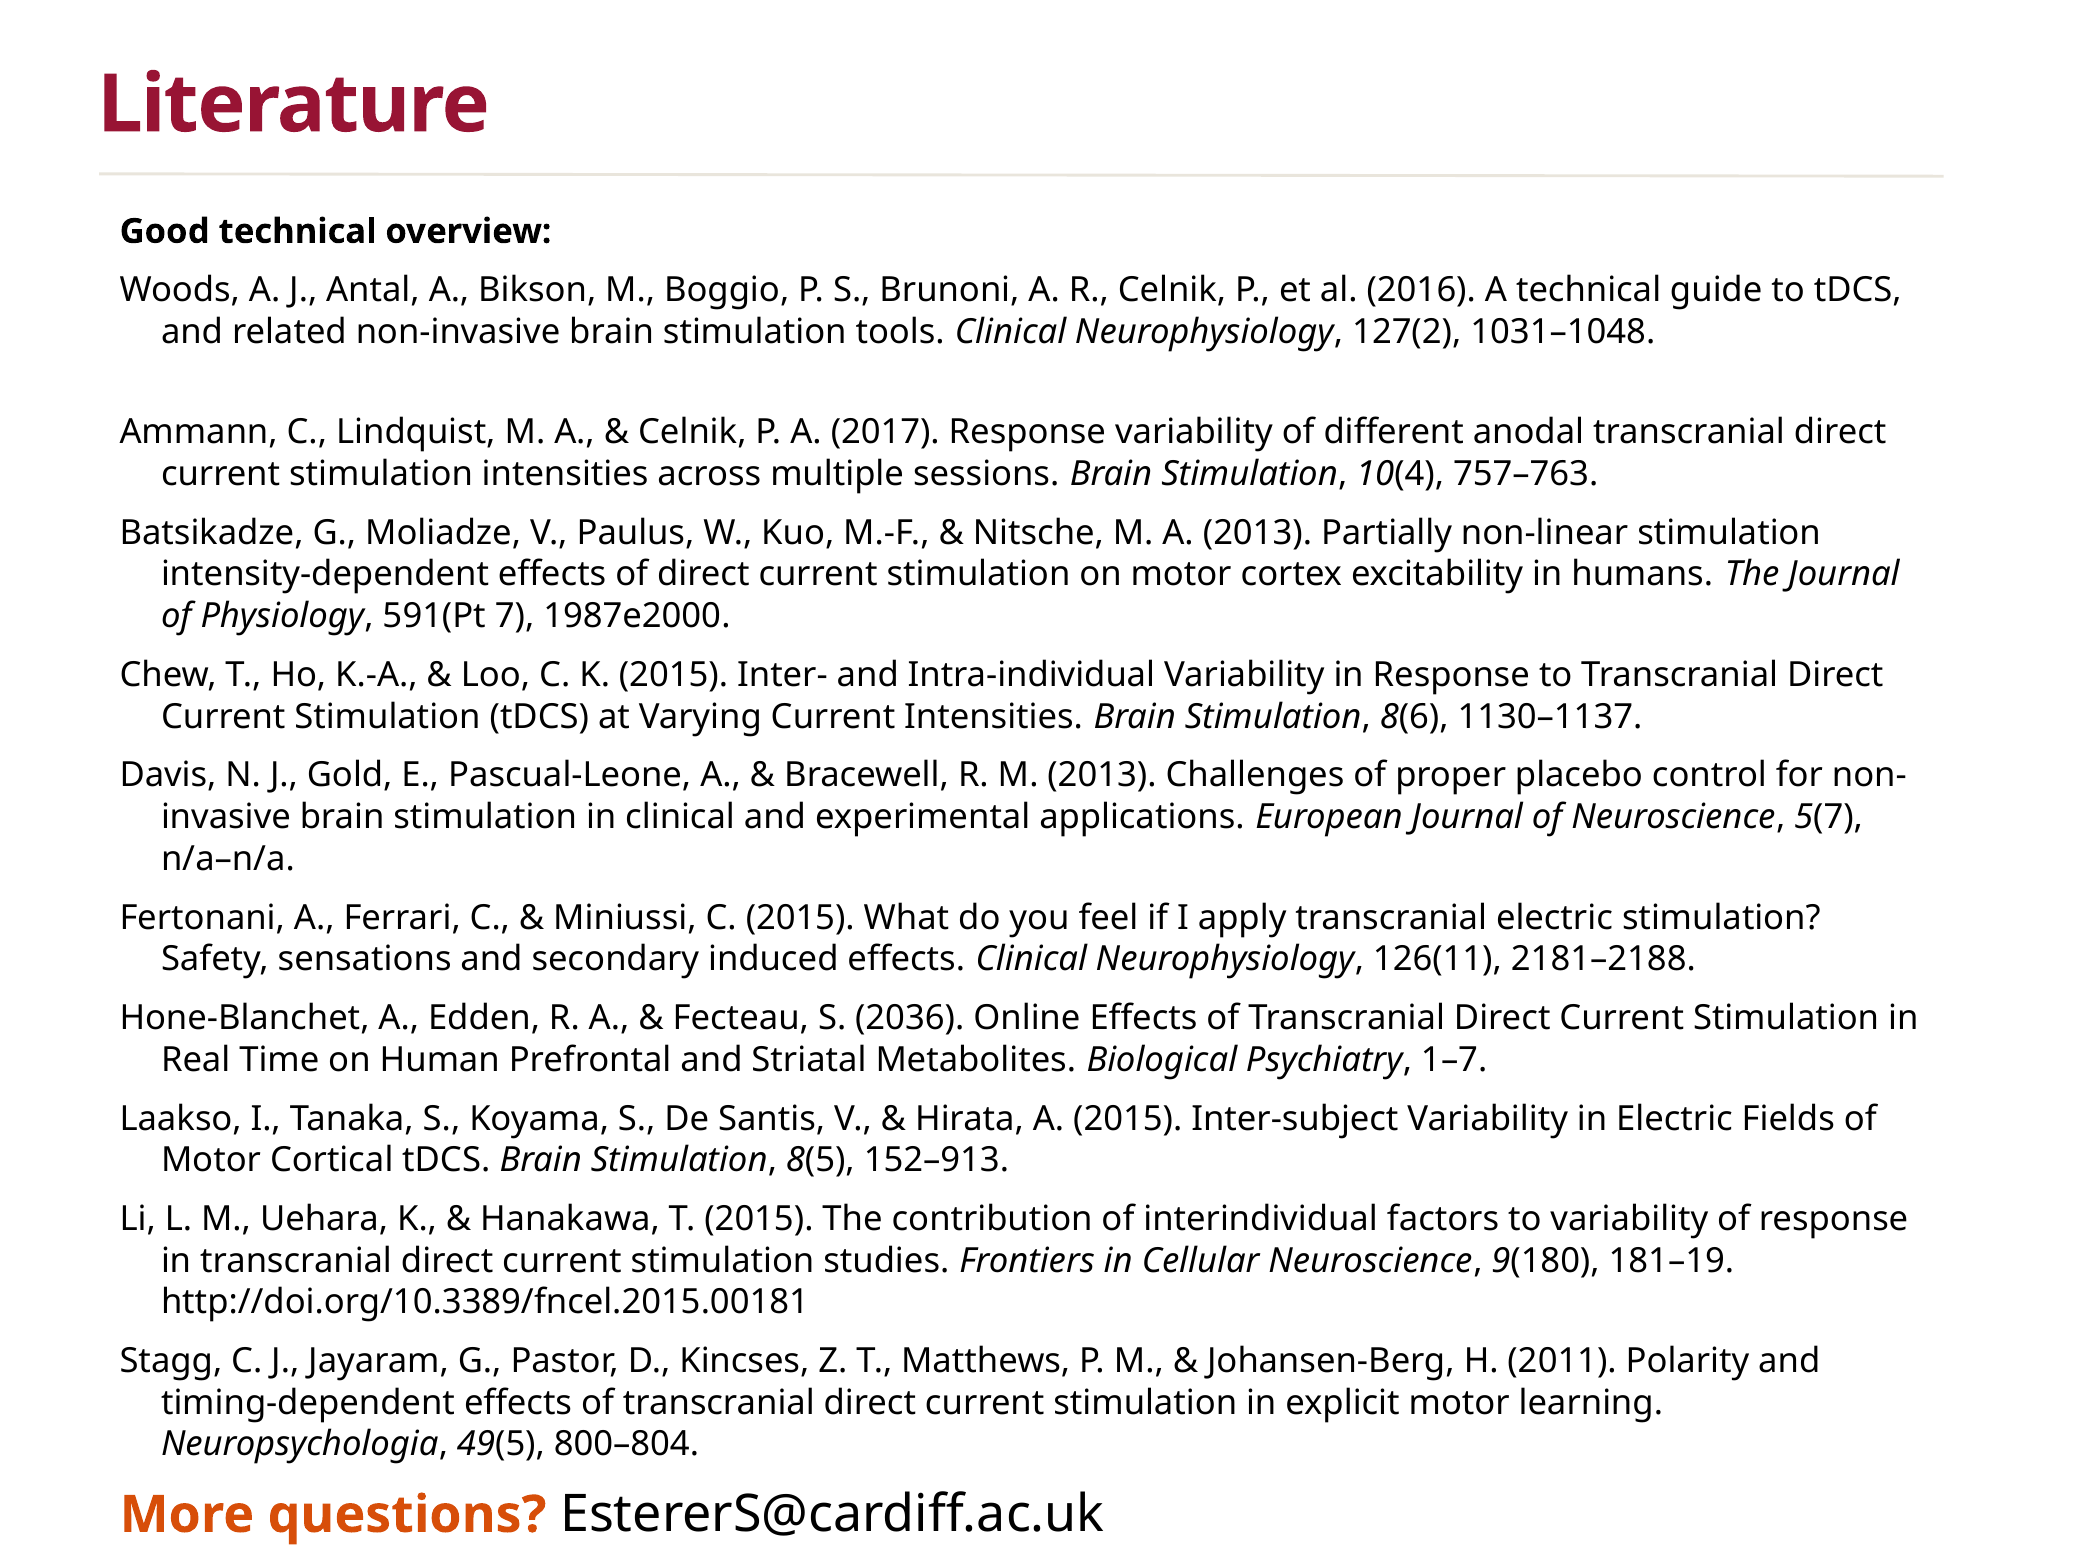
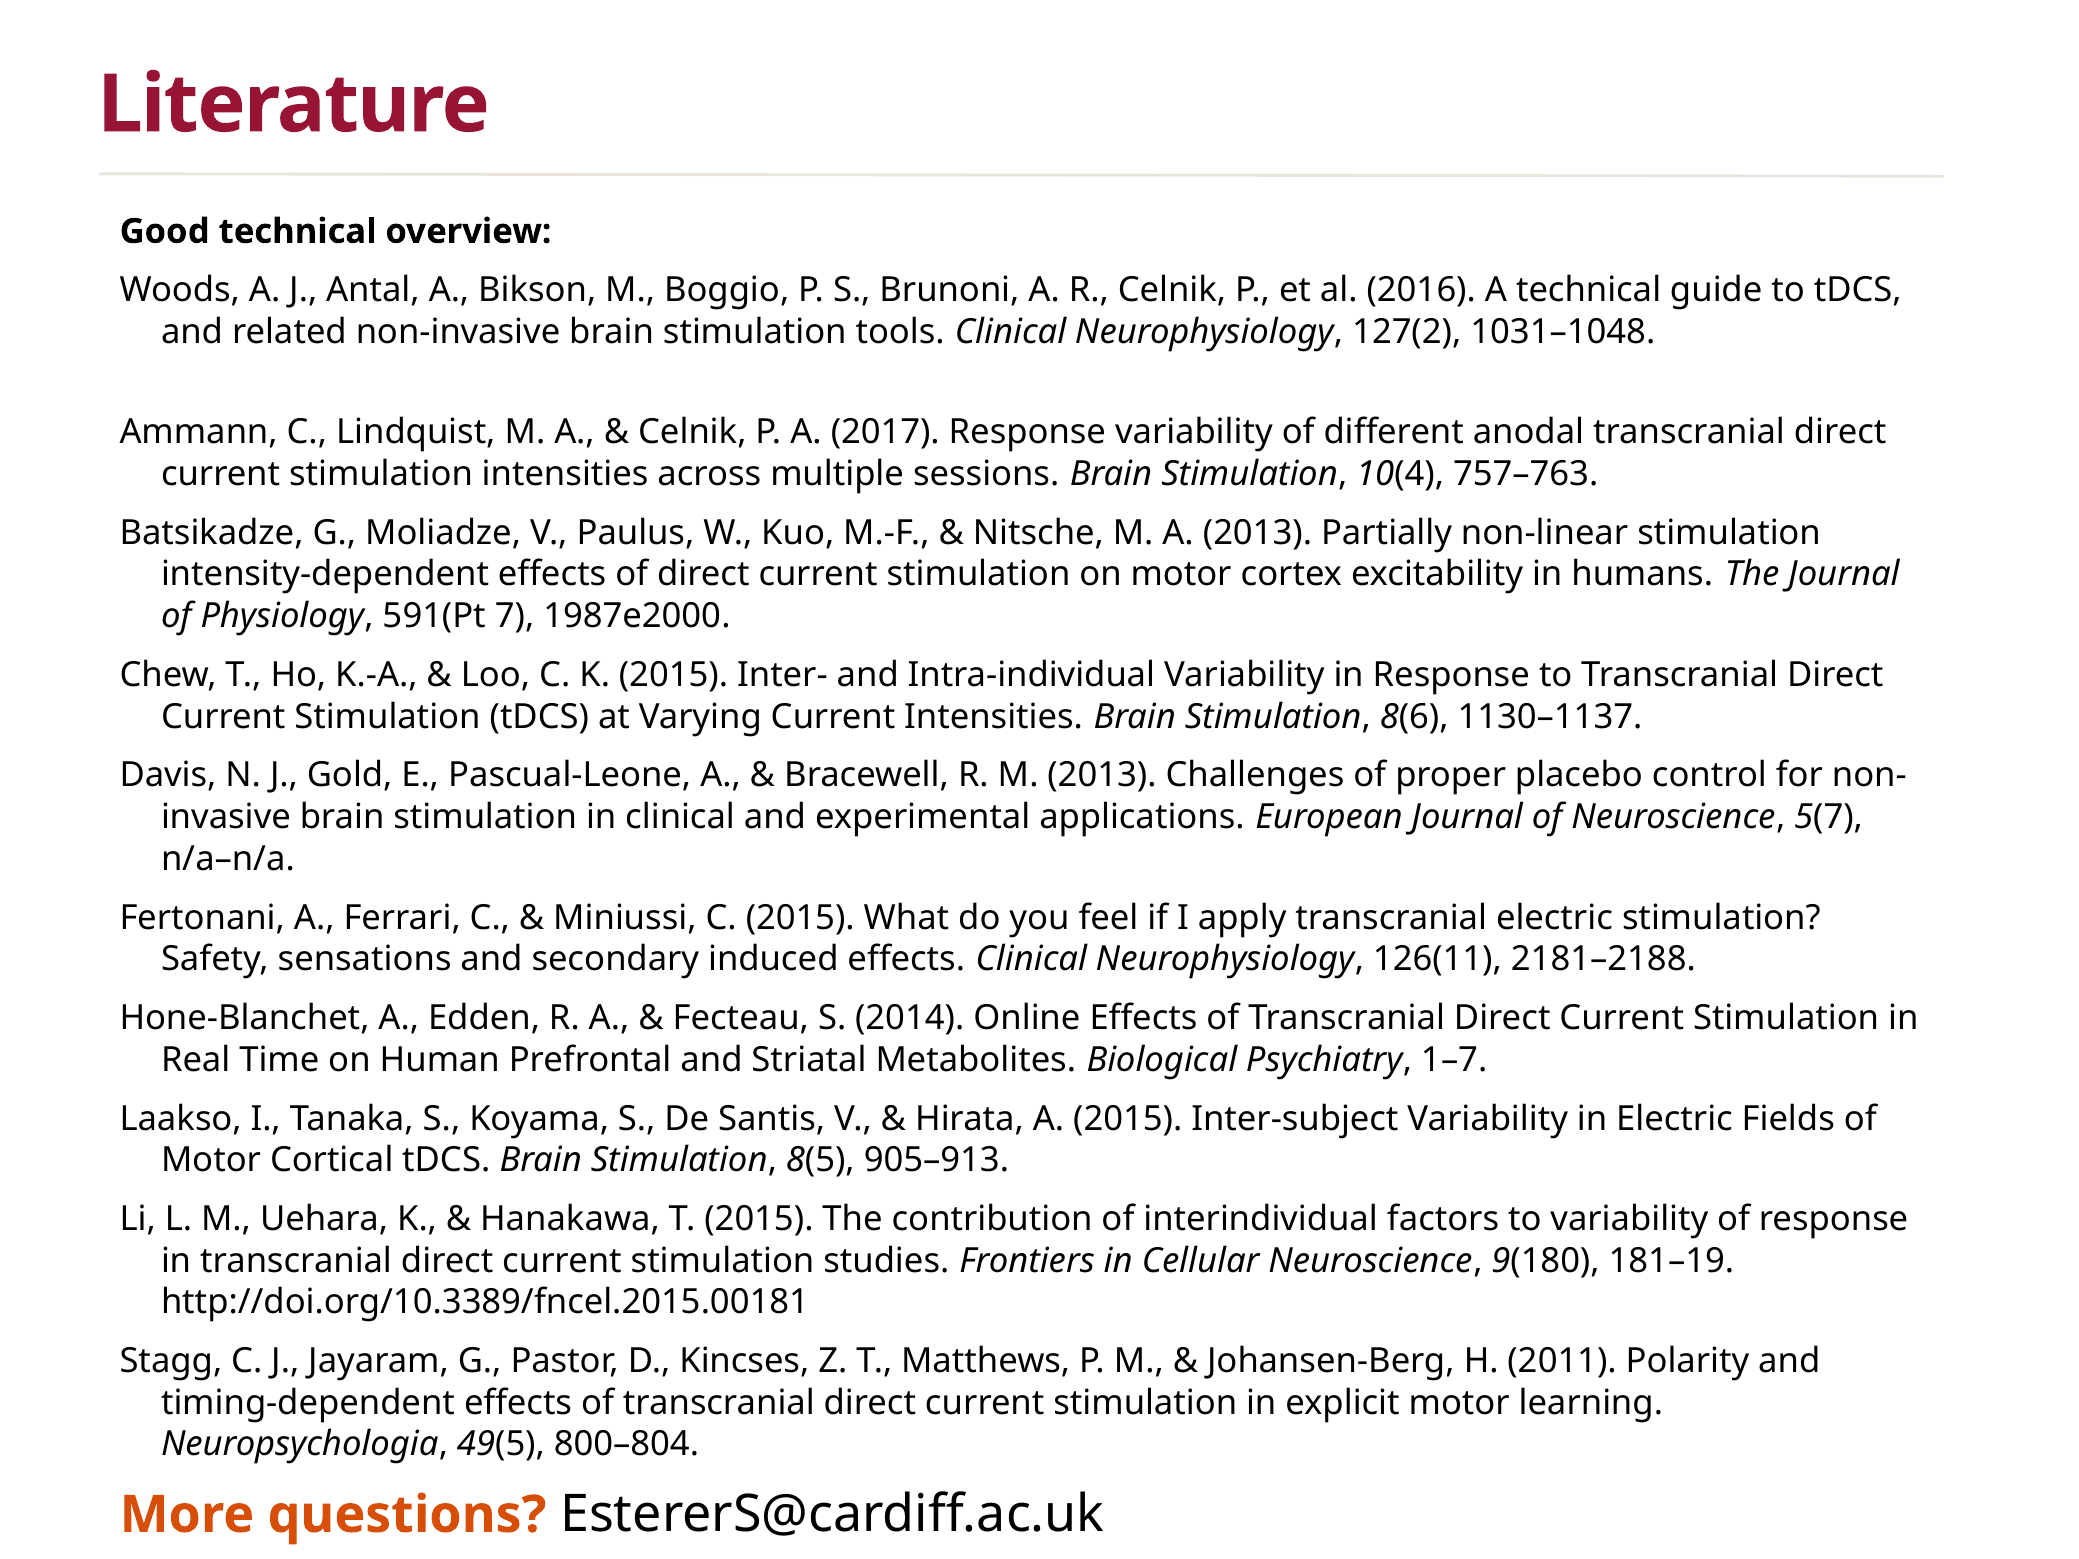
2036: 2036 -> 2014
152–913: 152–913 -> 905–913
